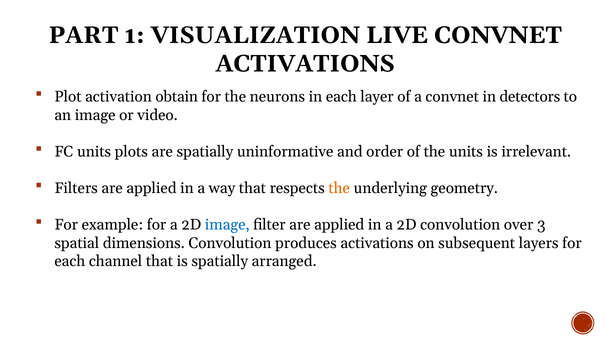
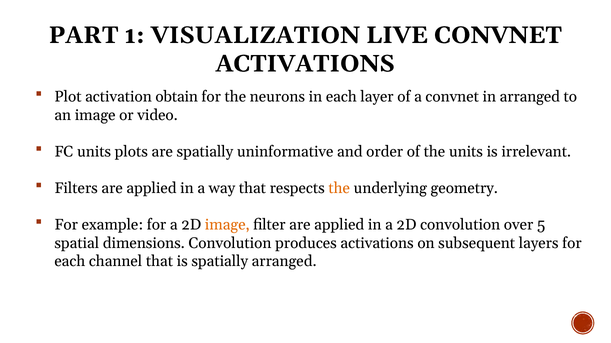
in detectors: detectors -> arranged
image at (227, 225) colour: blue -> orange
3: 3 -> 5
